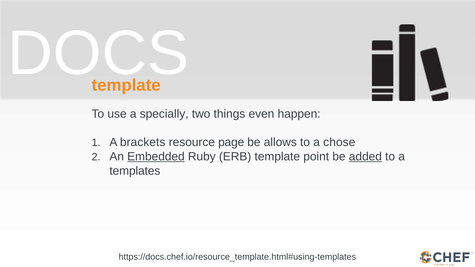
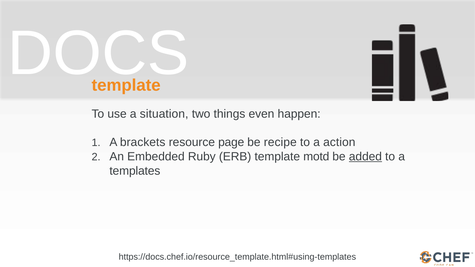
specially: specially -> situation
allows: allows -> recipe
chose: chose -> action
Embedded underline: present -> none
point: point -> motd
